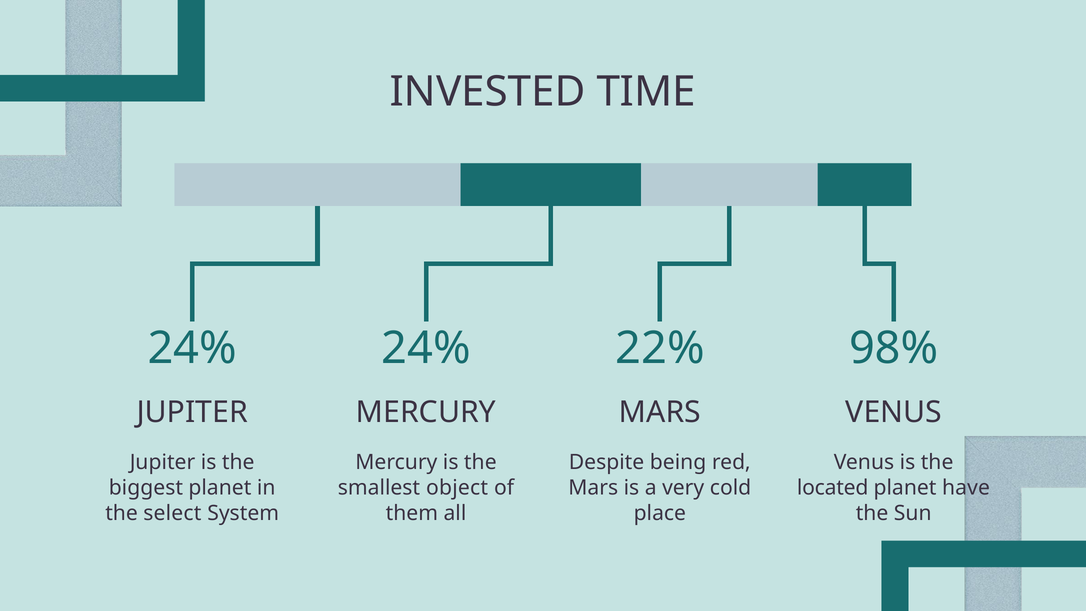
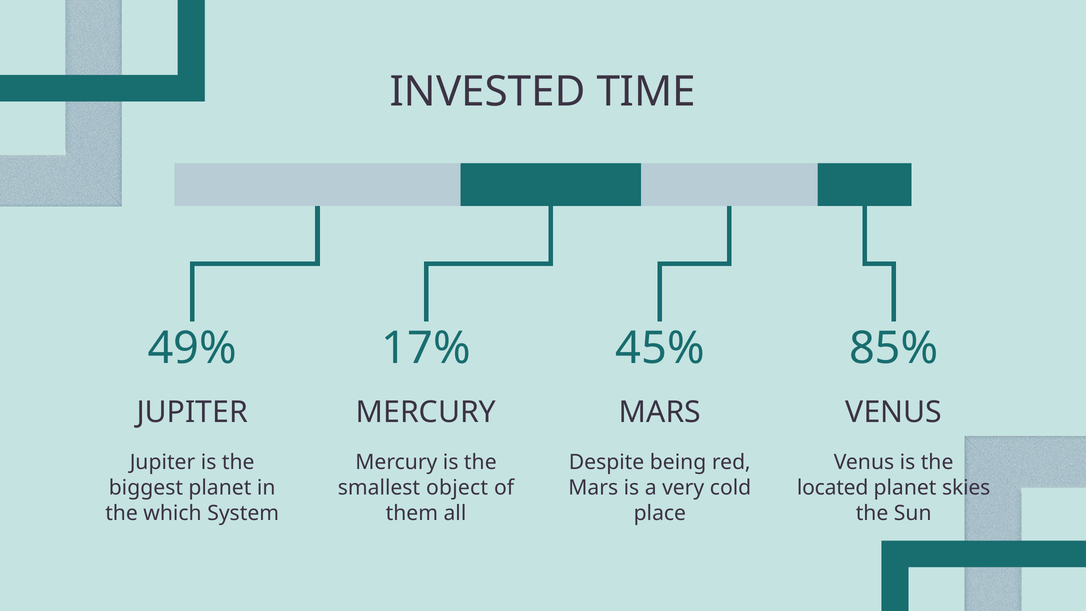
24% at (192, 348): 24% -> 49%
24% at (426, 348): 24% -> 17%
22%: 22% -> 45%
98%: 98% -> 85%
have: have -> skies
select: select -> which
